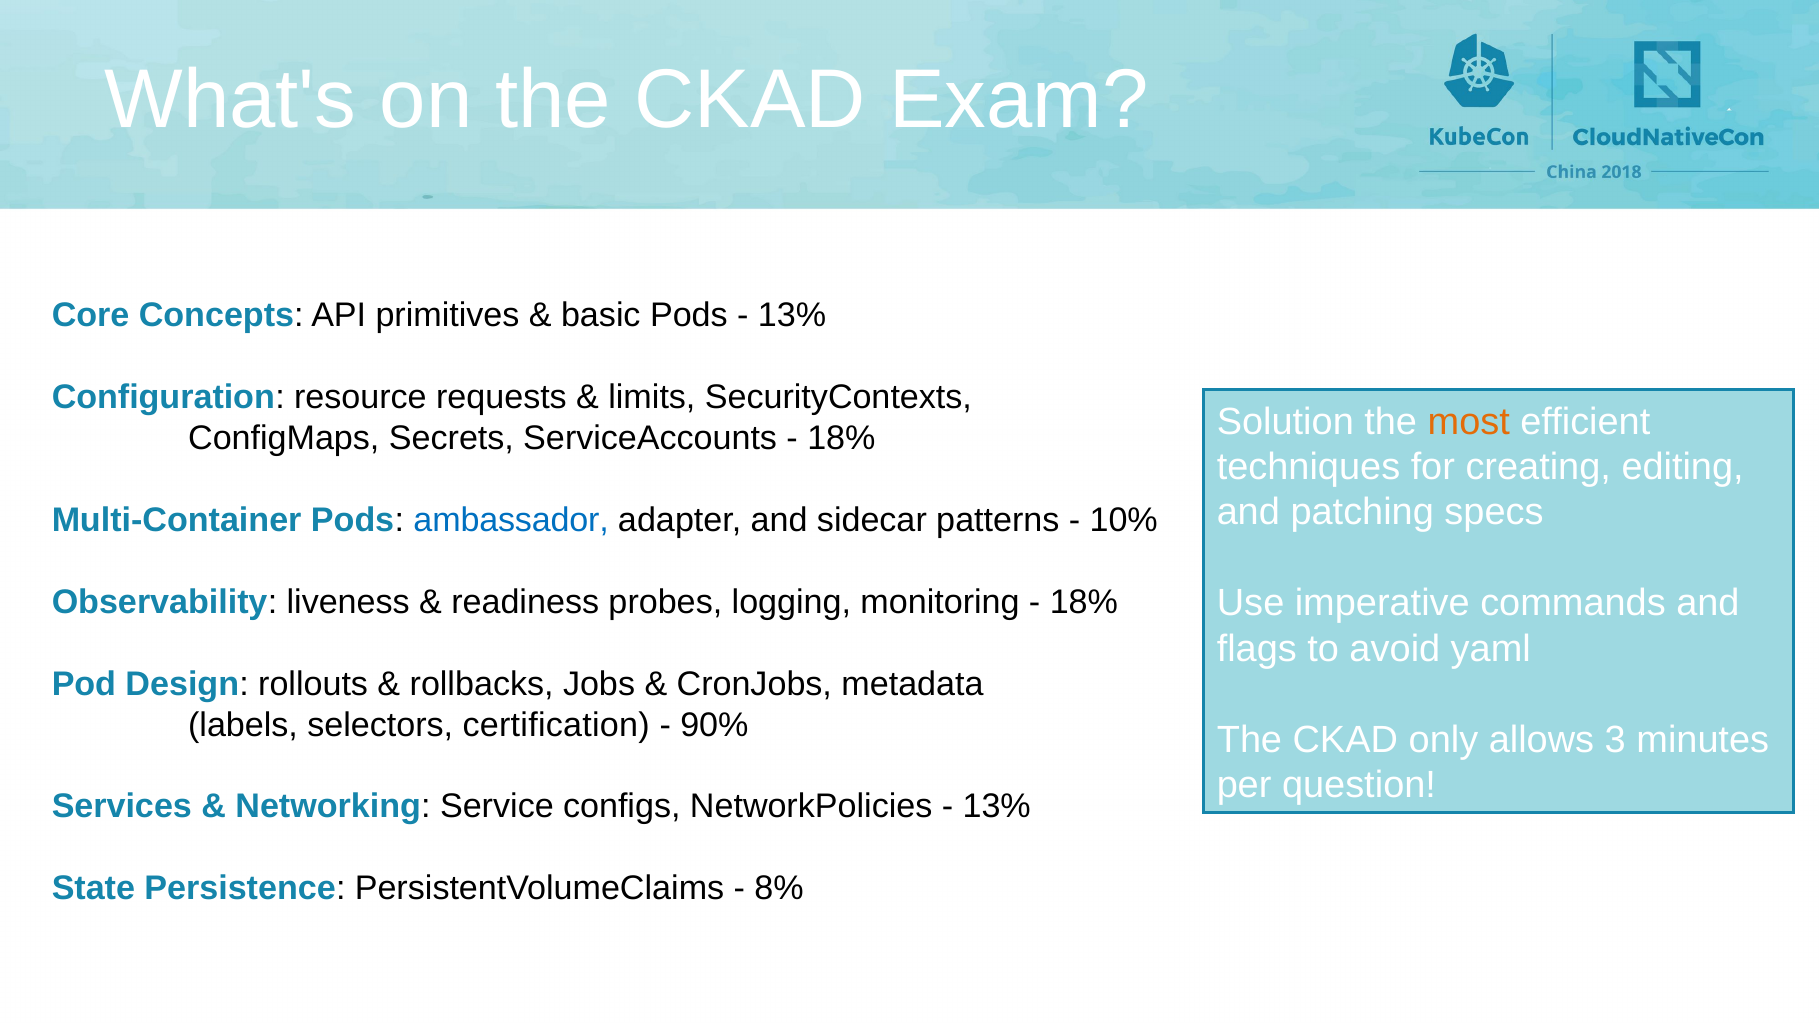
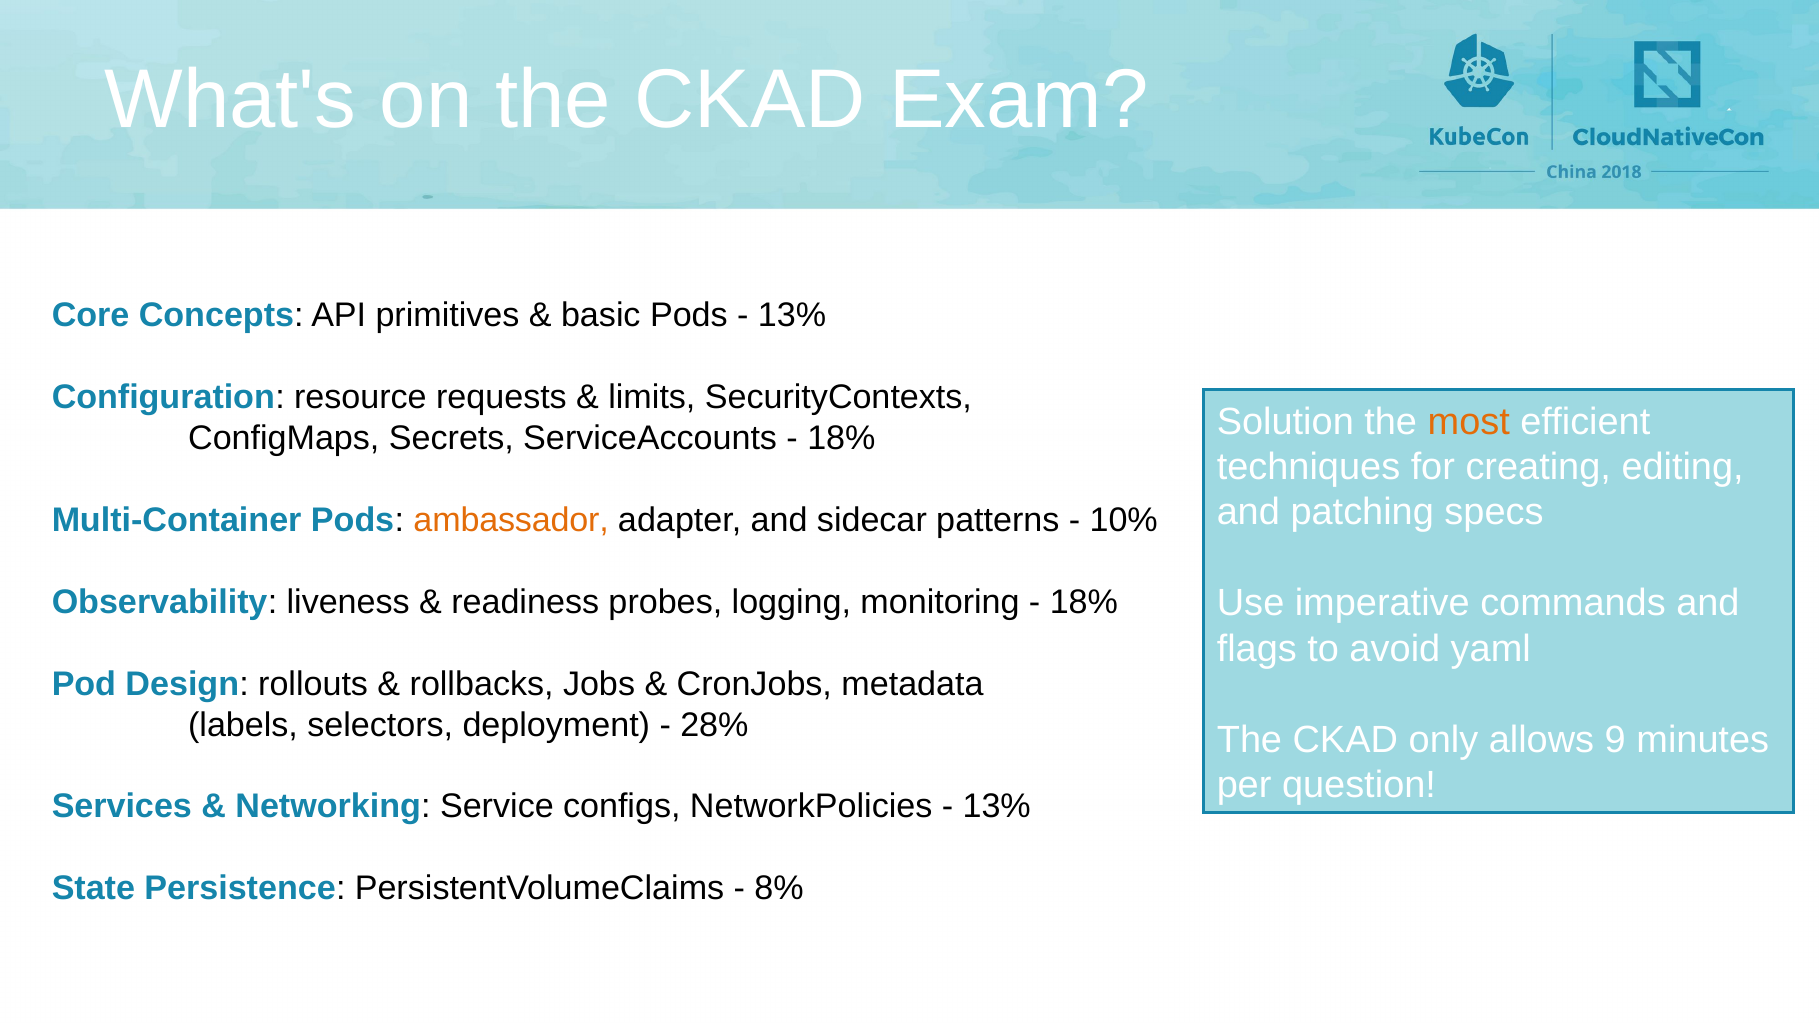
ambassador colour: blue -> orange
certification: certification -> deployment
90%: 90% -> 28%
3: 3 -> 9
